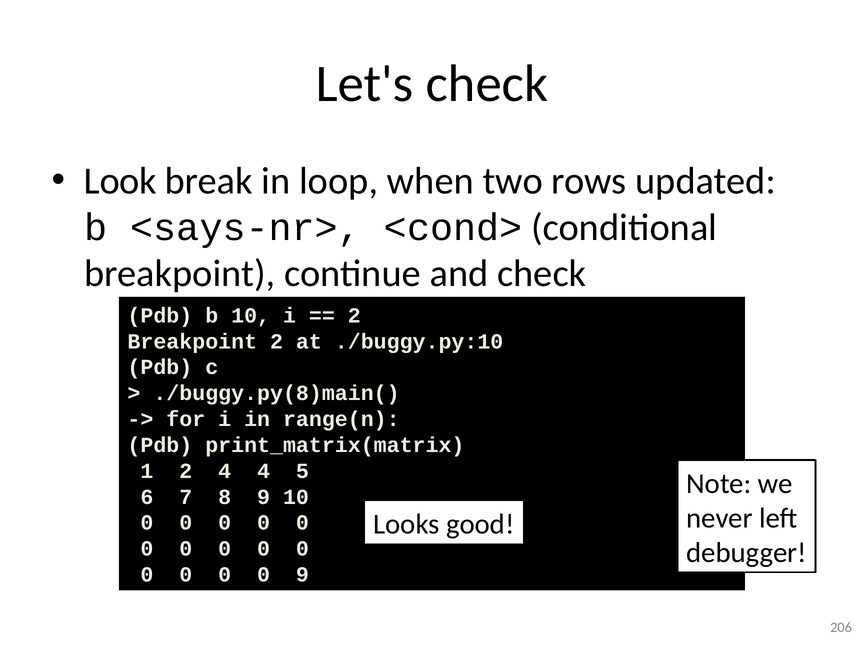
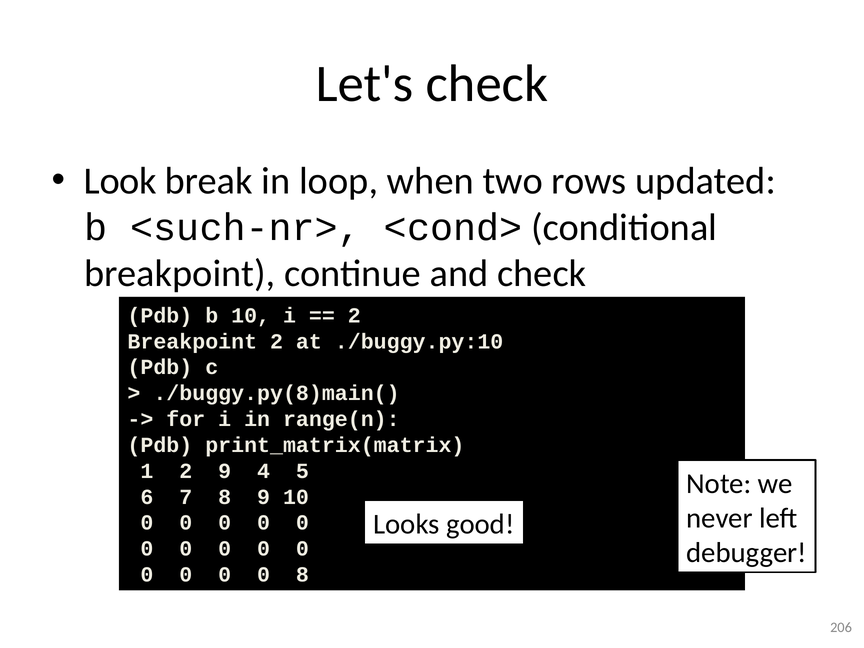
<says-nr>: <says-nr> -> <such-nr>
2 4: 4 -> 9
0 9: 9 -> 8
